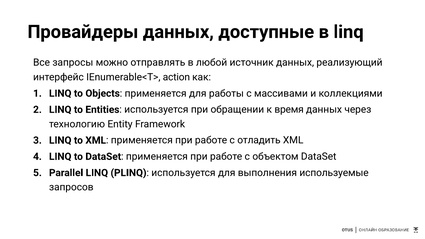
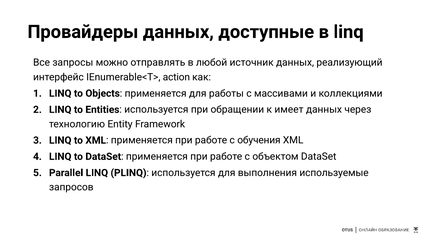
время: время -> имеет
отладить: отладить -> обучения
